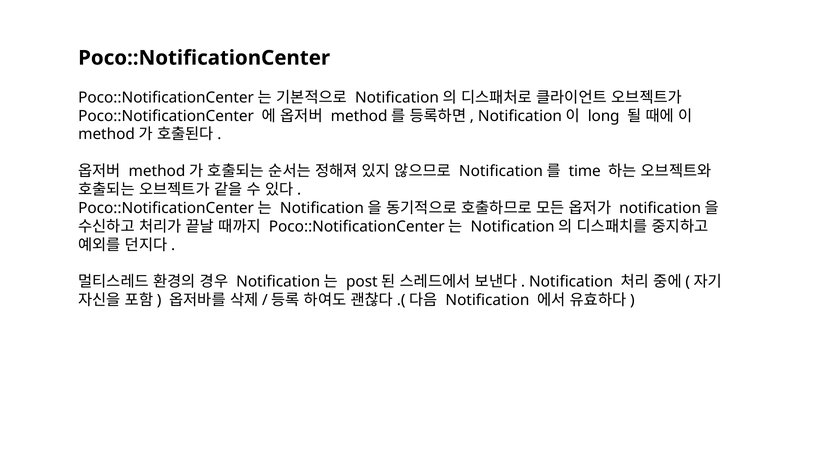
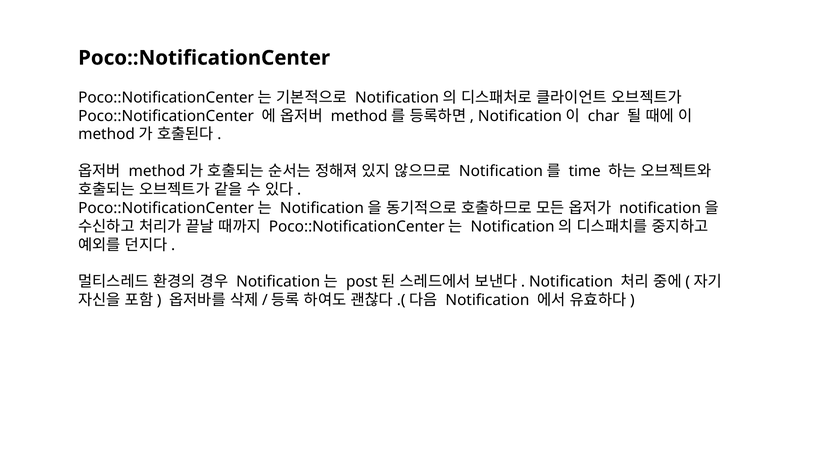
long: long -> char
